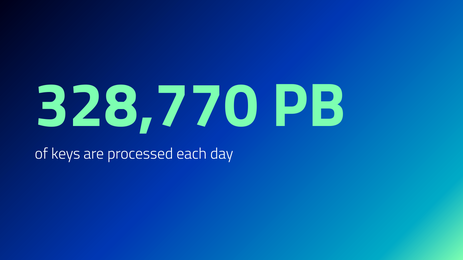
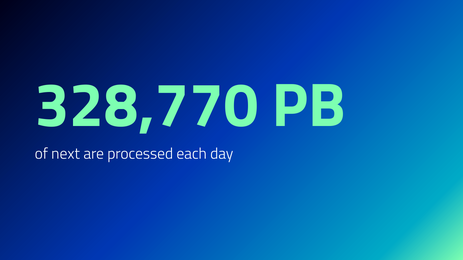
keys: keys -> next
